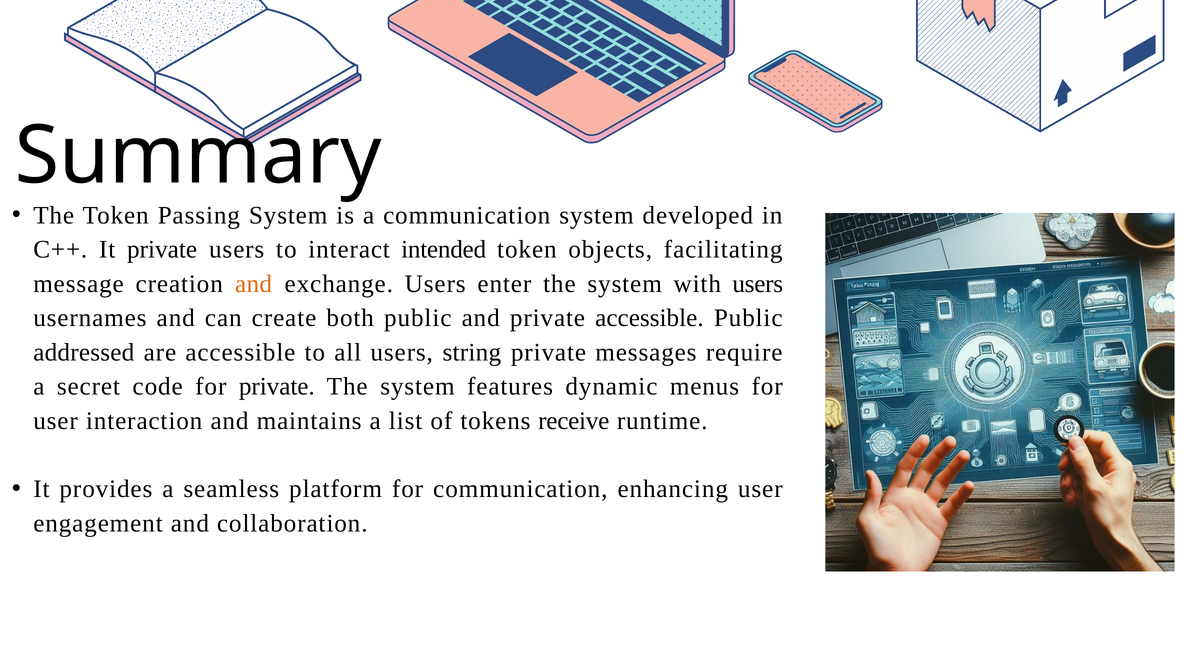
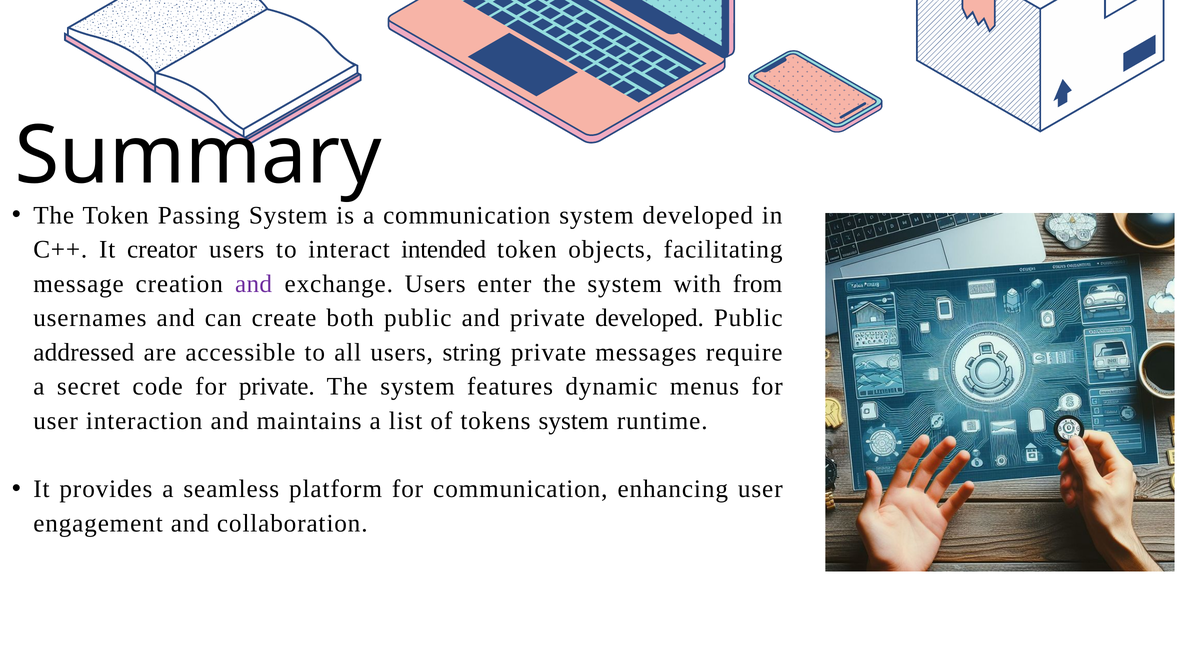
It private: private -> creator
and at (254, 284) colour: orange -> purple
with users: users -> from
private accessible: accessible -> developed
tokens receive: receive -> system
